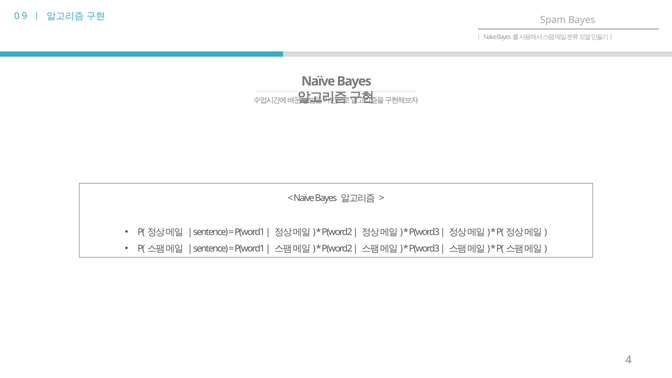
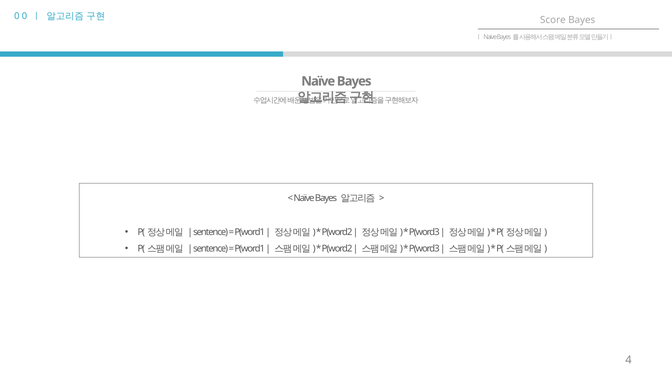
0 9: 9 -> 0
Spam: Spam -> Score
